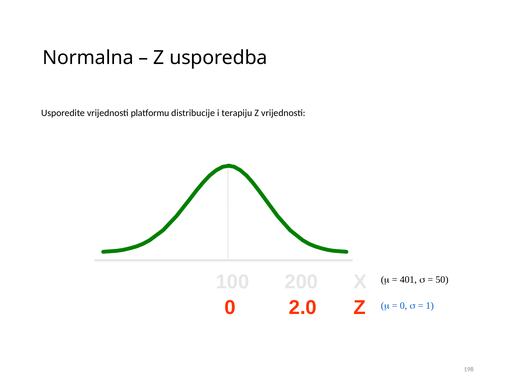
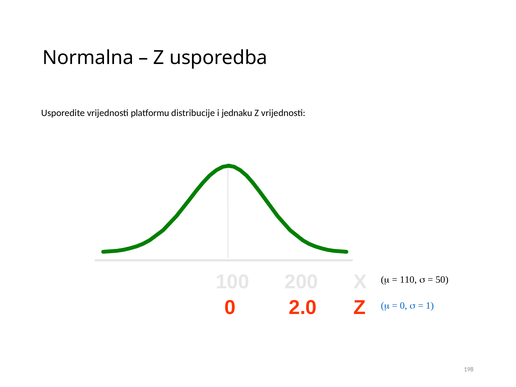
terapiju: terapiju -> jednaku
401: 401 -> 110
